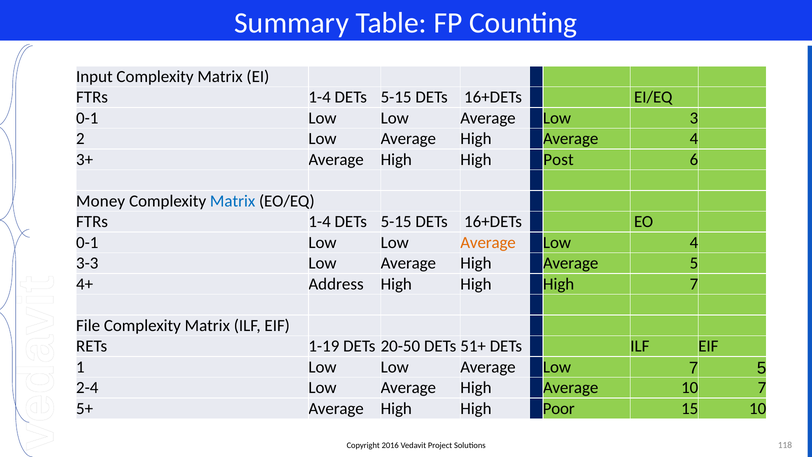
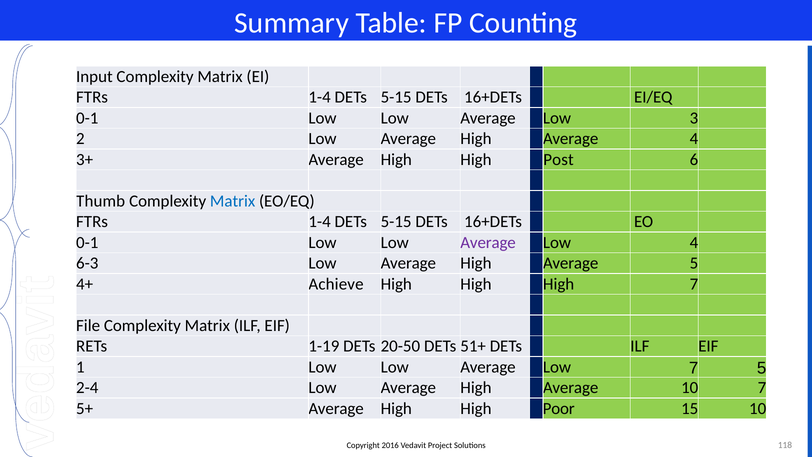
Money: Money -> Thumb
Average at (488, 242) colour: orange -> purple
3-3: 3-3 -> 6-3
Address: Address -> Achieve
